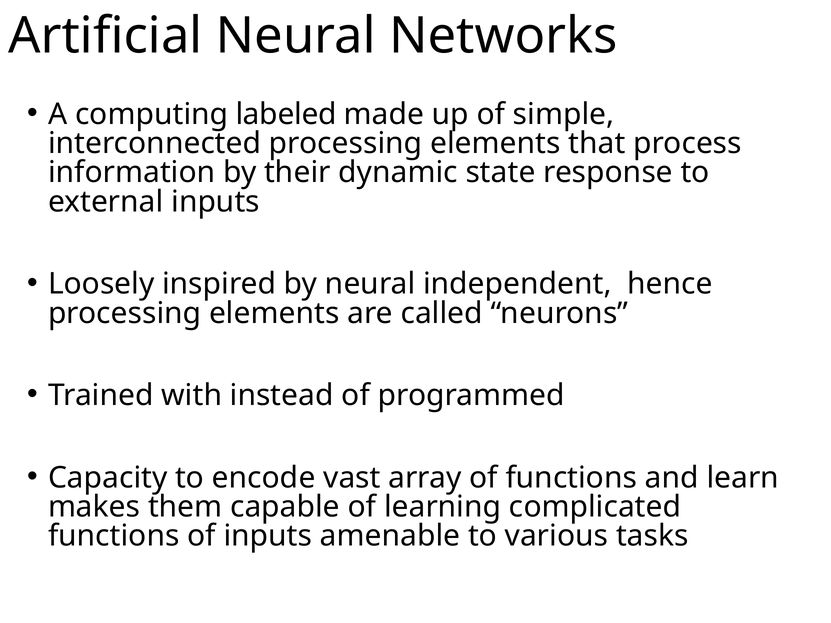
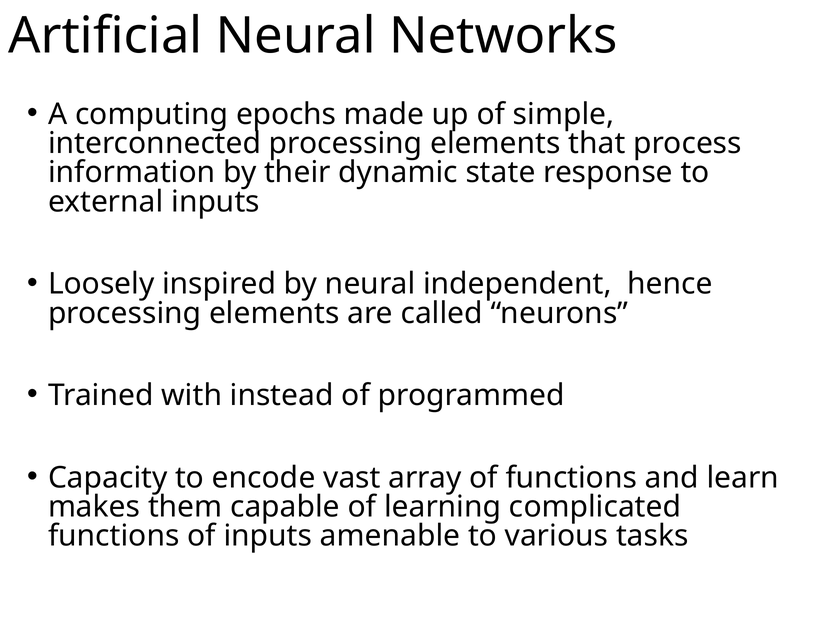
labeled: labeled -> epochs
